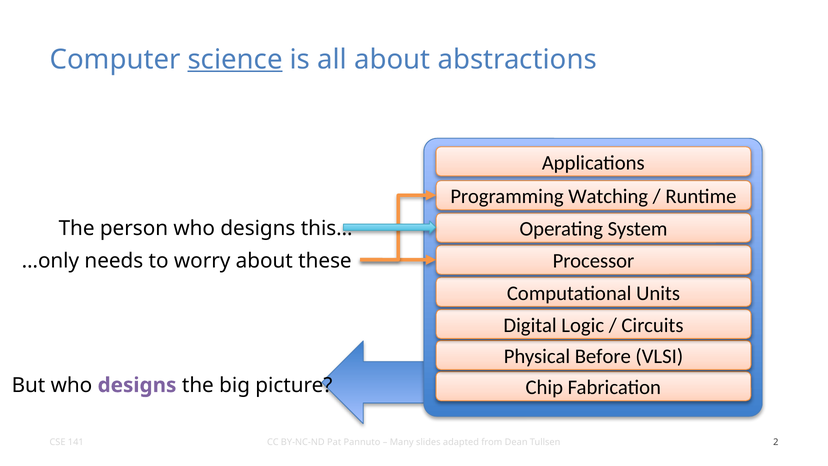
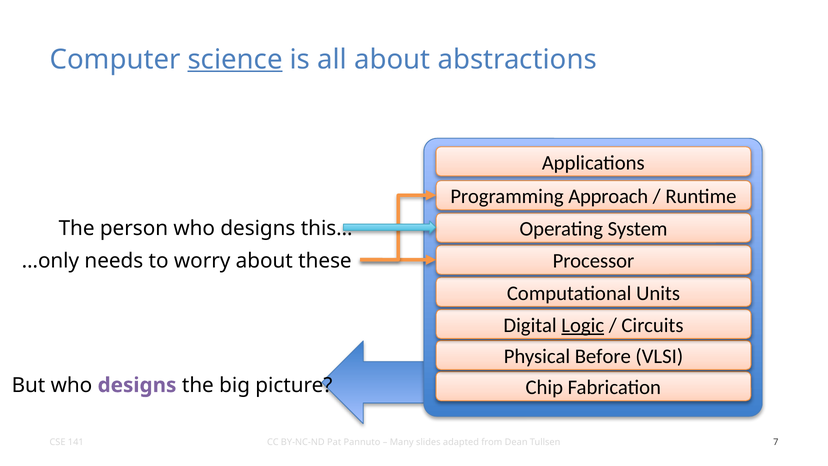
Watching: Watching -> Approach
Logic underline: none -> present
2: 2 -> 7
